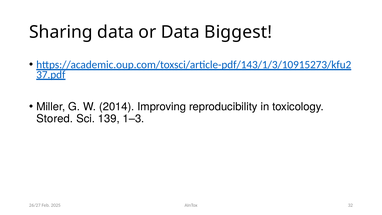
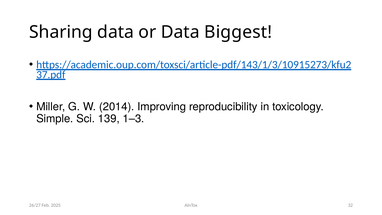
Stored: Stored -> Simple
